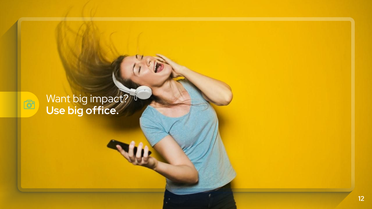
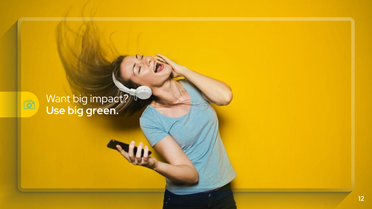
office: office -> green
